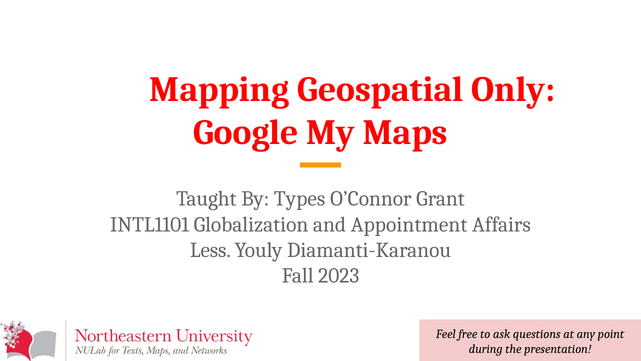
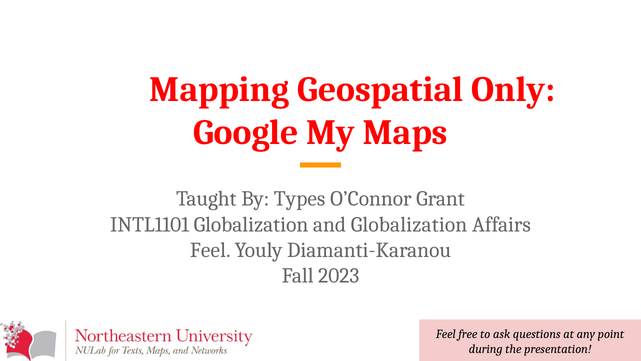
and Appointment: Appointment -> Globalization
Less at (210, 250): Less -> Feel
